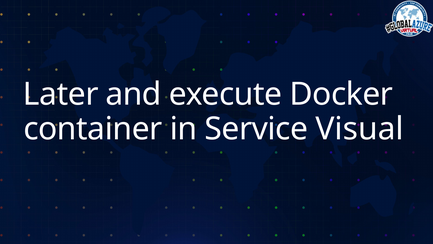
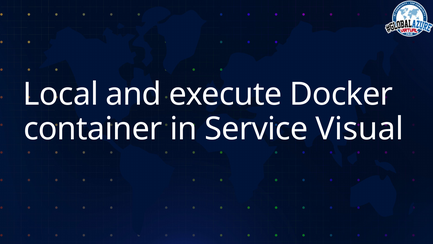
Later: Later -> Local
